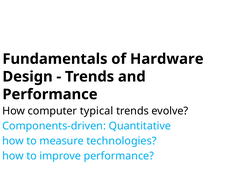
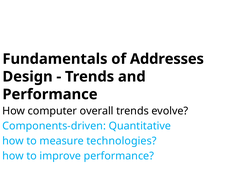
Hardware: Hardware -> Addresses
typical: typical -> overall
